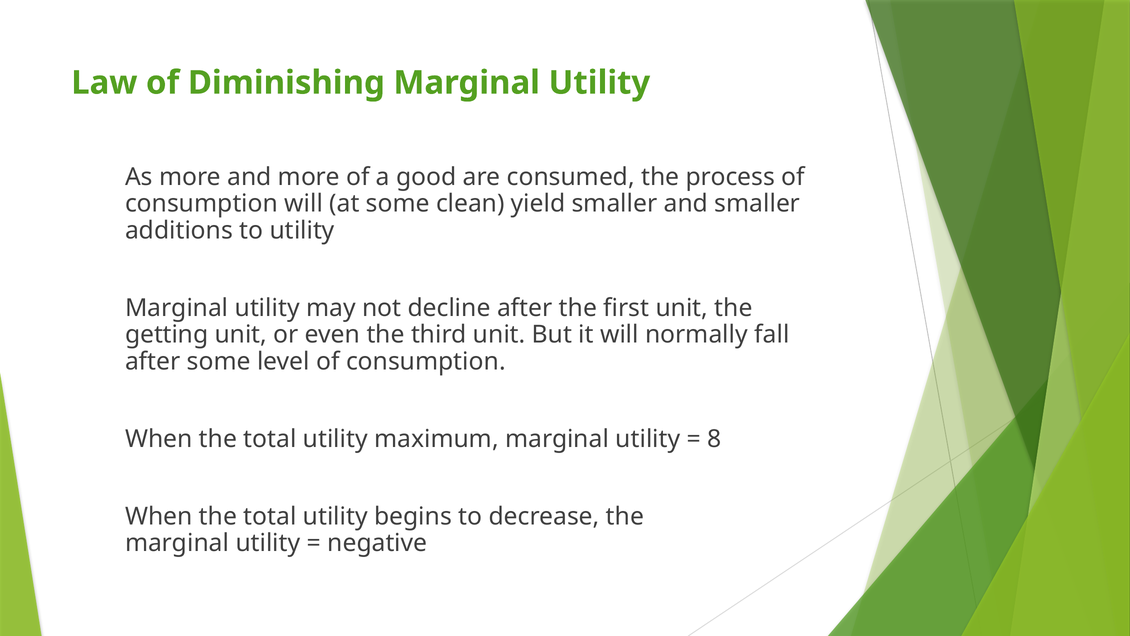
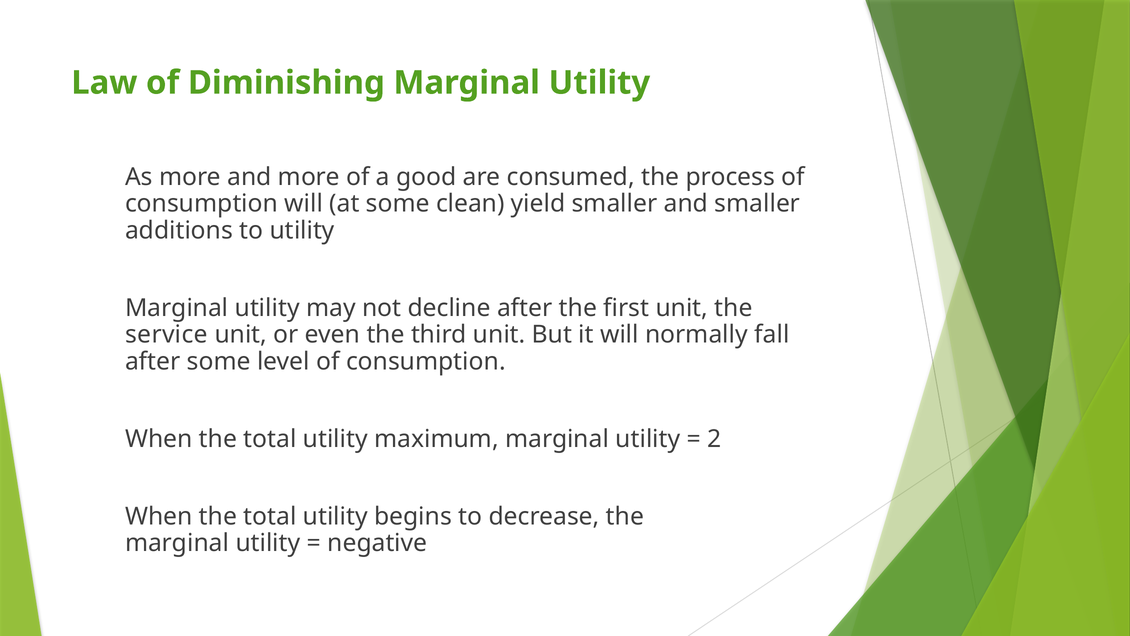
getting: getting -> service
8: 8 -> 2
